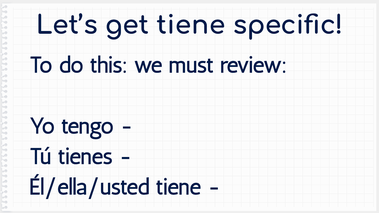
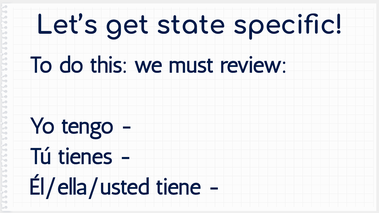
get tiene: tiene -> state
